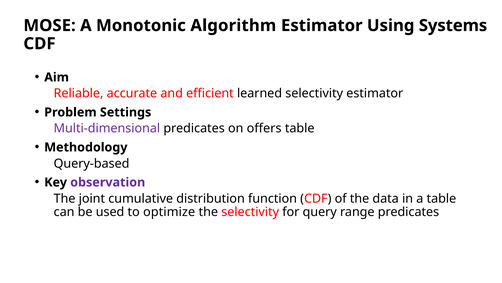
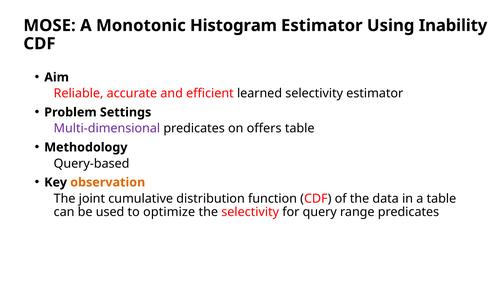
Algorithm: Algorithm -> Histogram
Systems: Systems -> Inability
observation colour: purple -> orange
